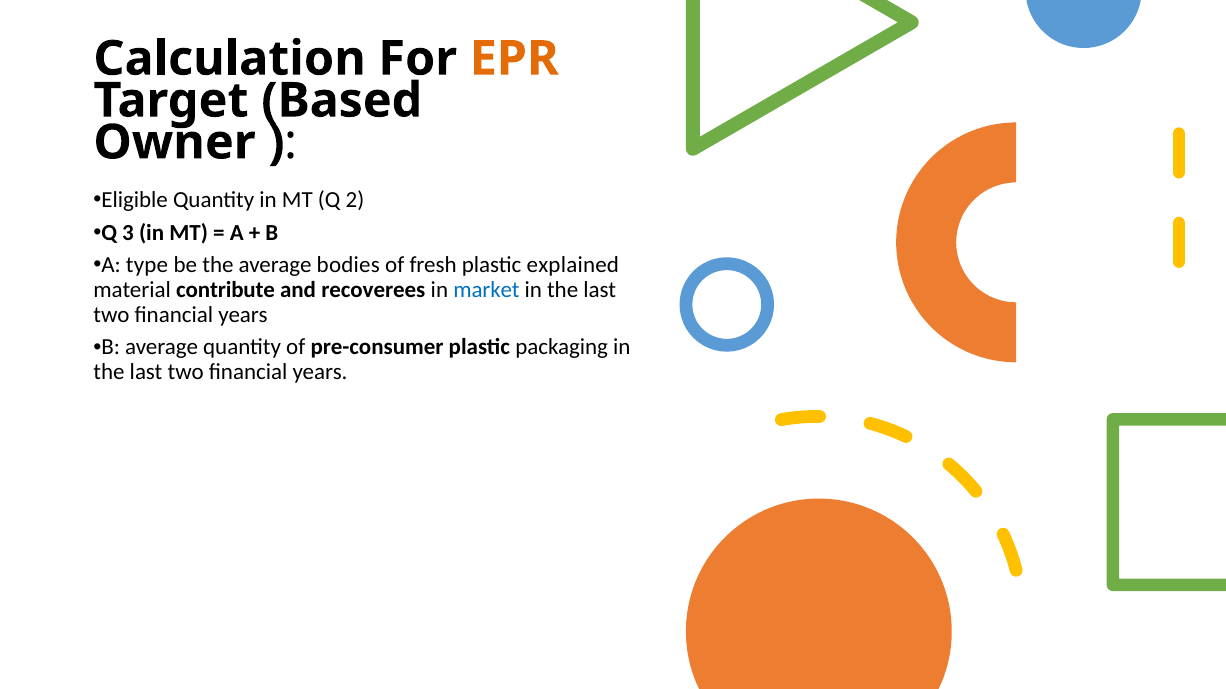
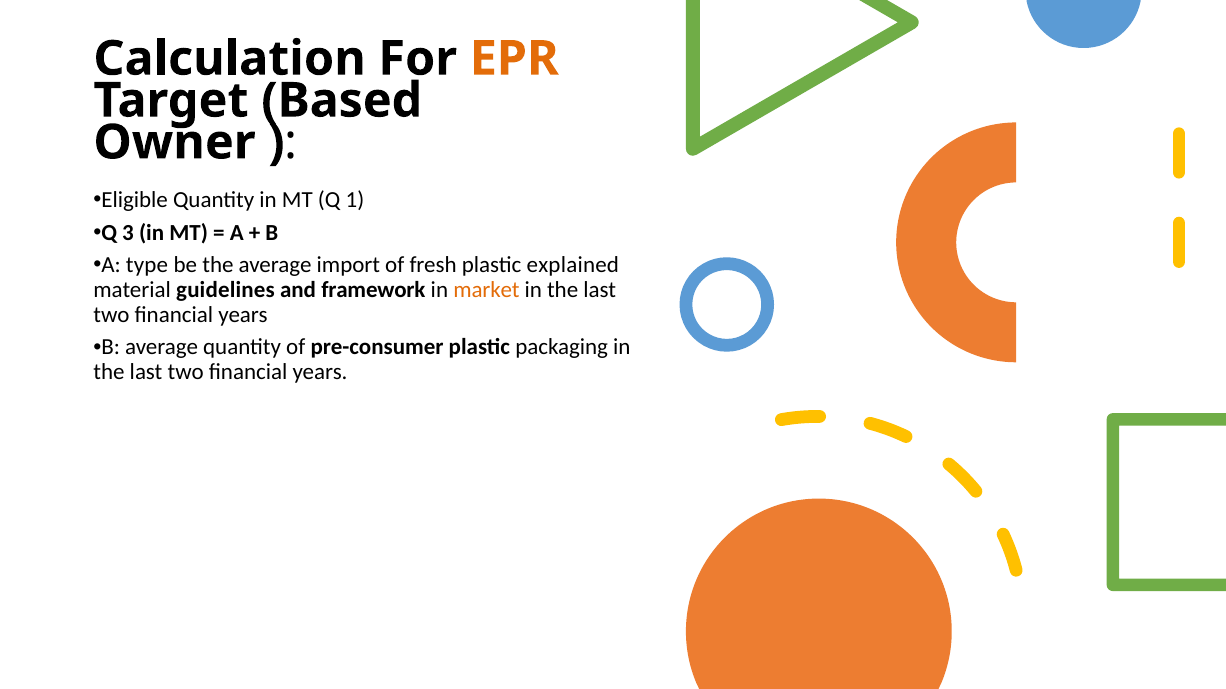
2: 2 -> 1
bodies: bodies -> import
contribute: contribute -> guidelines
recoverees: recoverees -> framework
market colour: blue -> orange
